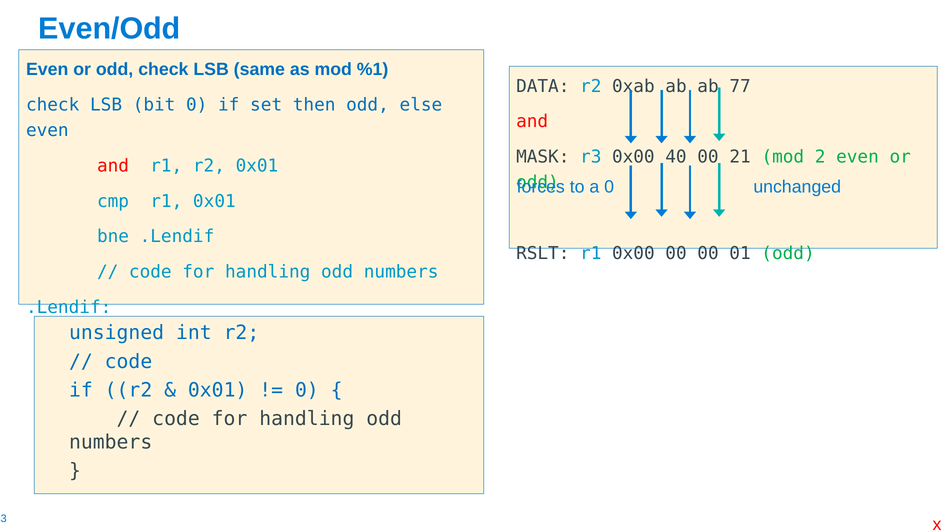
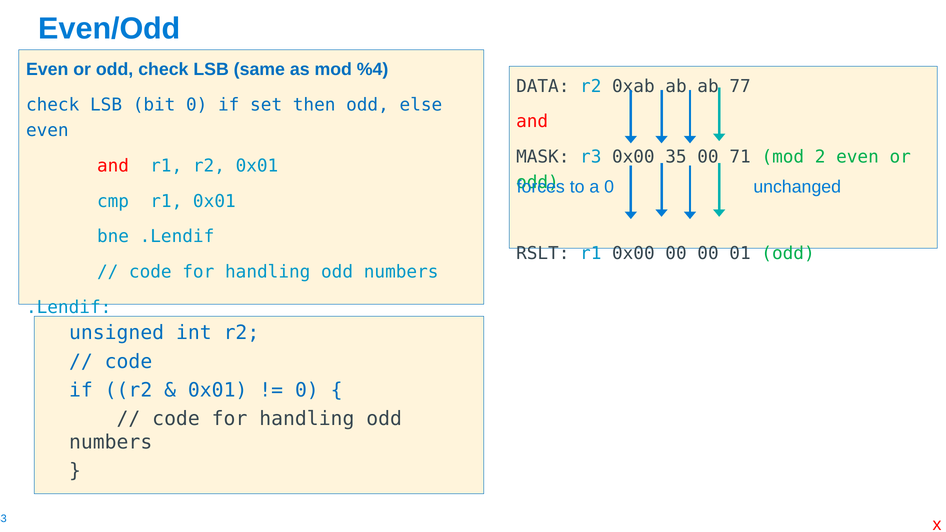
%1: %1 -> %4
40: 40 -> 35
21: 21 -> 71
